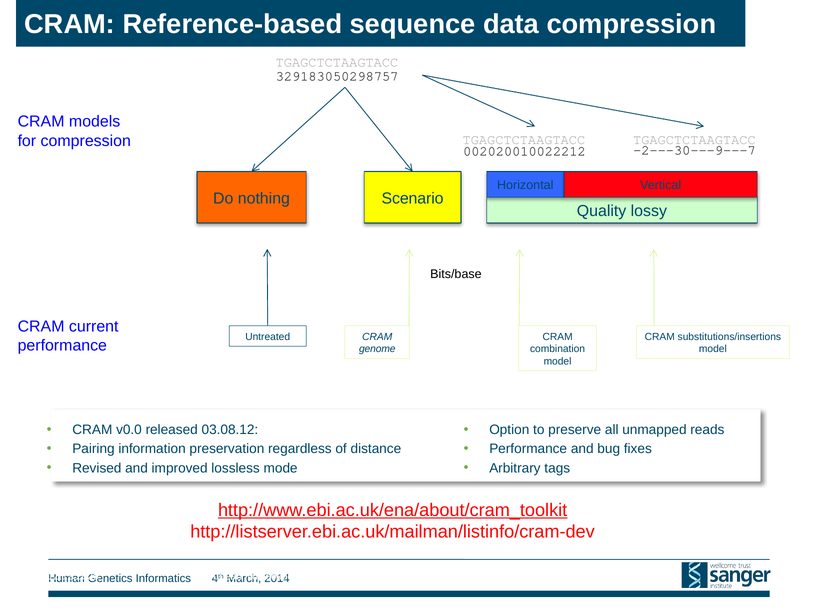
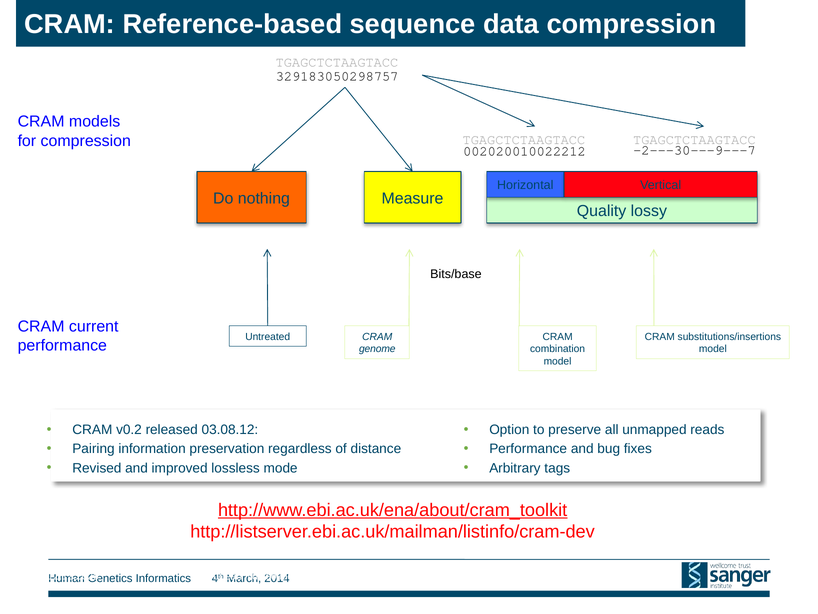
Scenario: Scenario -> Measure
v0.0: v0.0 -> v0.2
